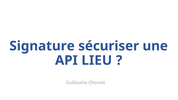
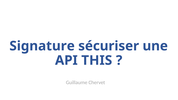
LIEU: LIEU -> THIS
